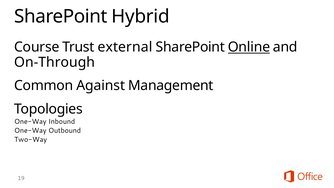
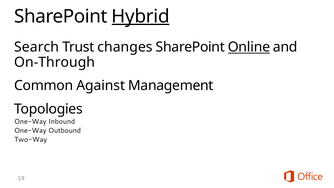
Hybrid underline: none -> present
Course: Course -> Search
external: external -> changes
